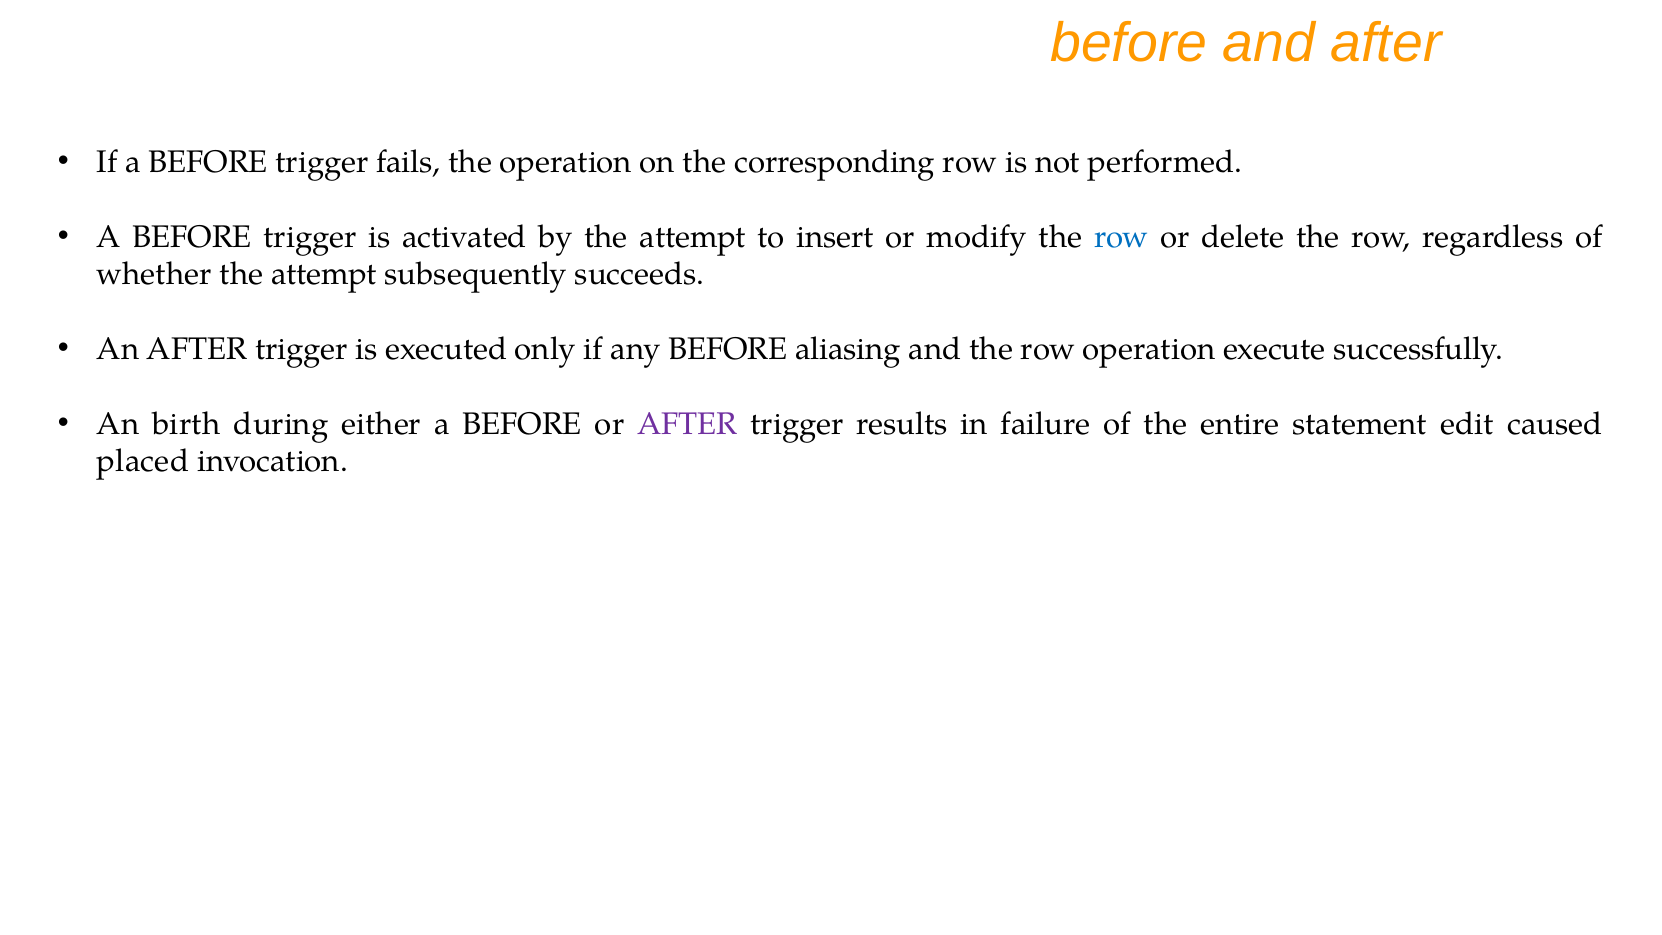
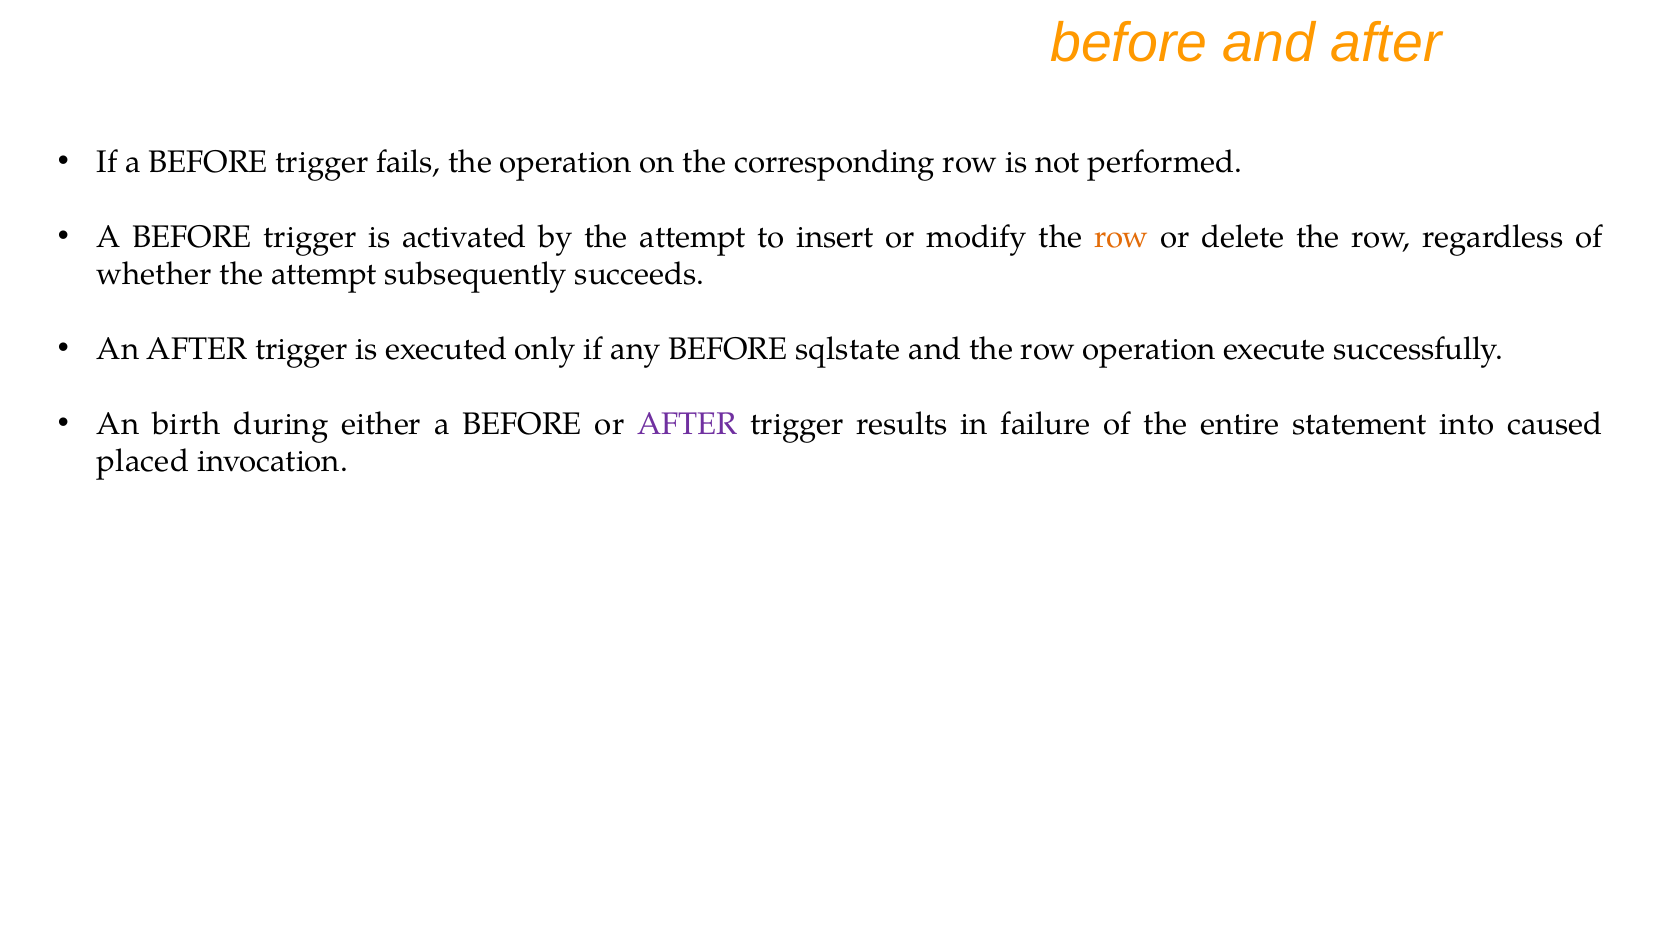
row at (1122, 237) colour: blue -> orange
aliasing: aliasing -> sqlstate
edit: edit -> into
